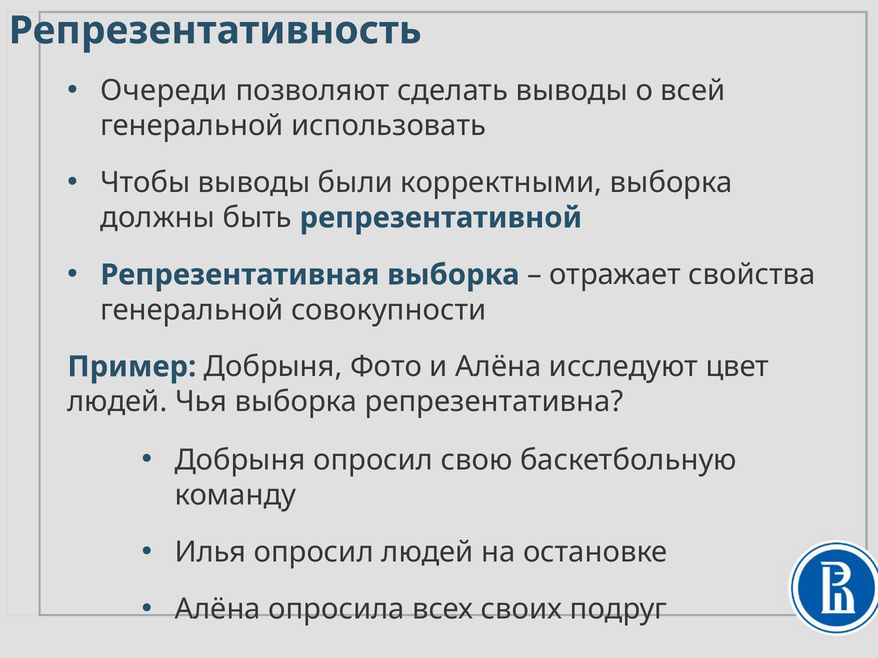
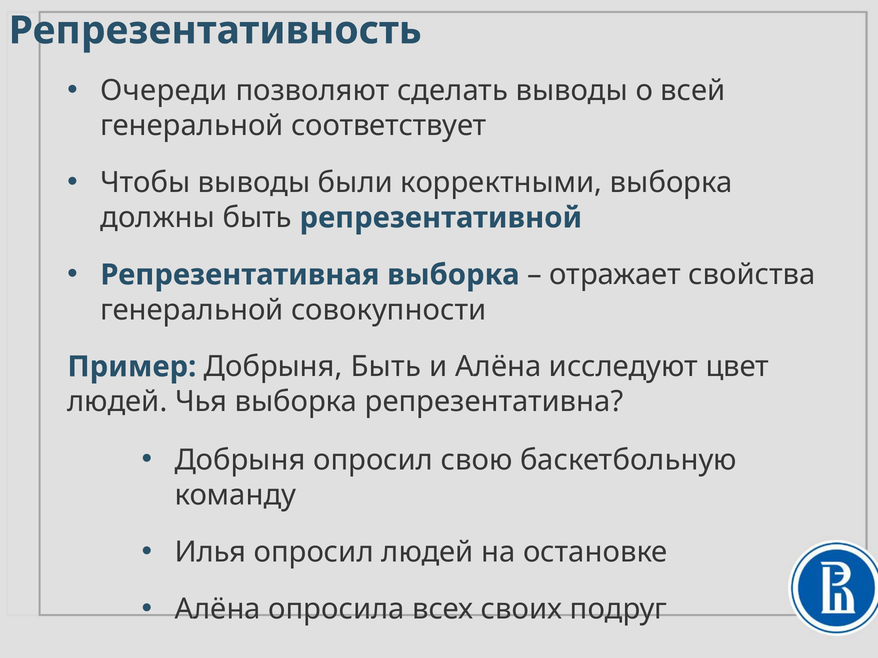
использовать: использовать -> соответствует
Добрыня Фото: Фото -> Быть
